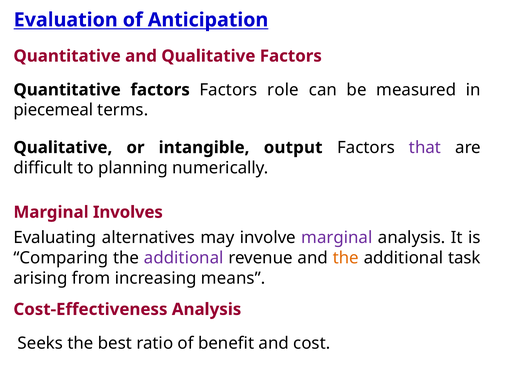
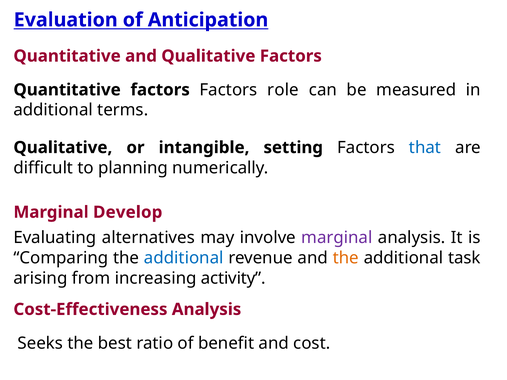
piecemeal at (53, 110): piecemeal -> additional
output: output -> setting
that colour: purple -> blue
Involves: Involves -> Develop
additional at (184, 258) colour: purple -> blue
means: means -> activity
